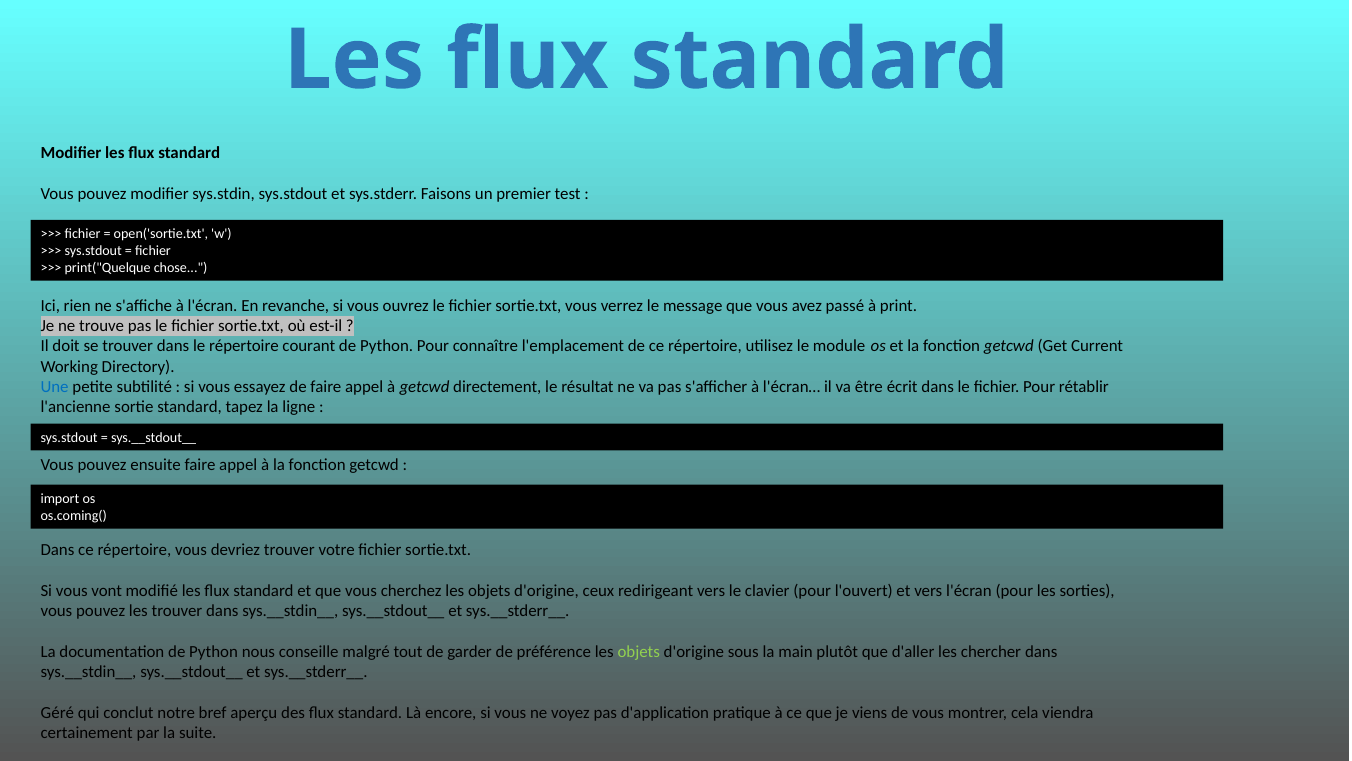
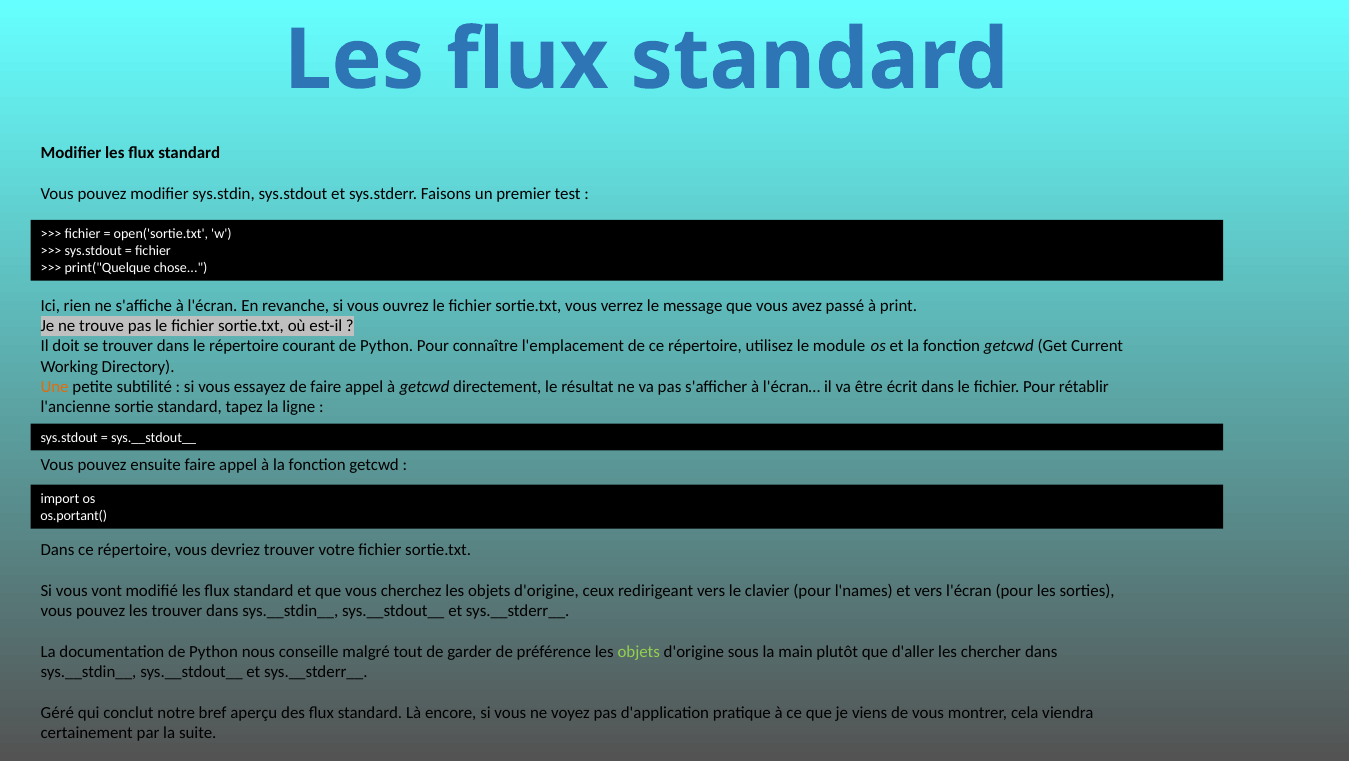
Une colour: blue -> orange
os.coming(: os.coming( -> os.portant(
l'ouvert: l'ouvert -> l'names
